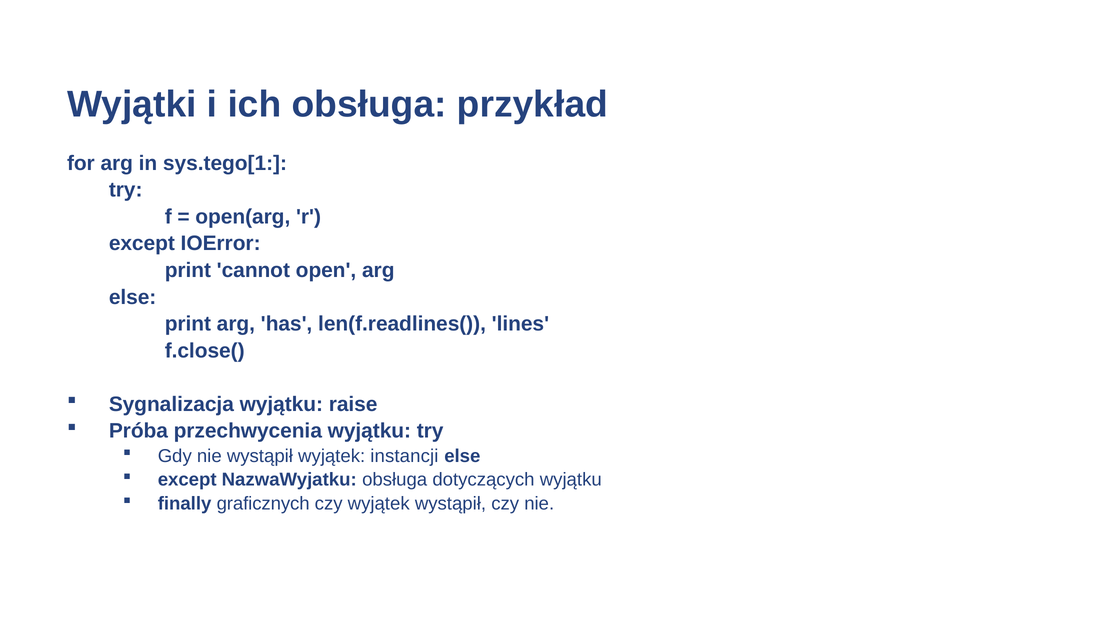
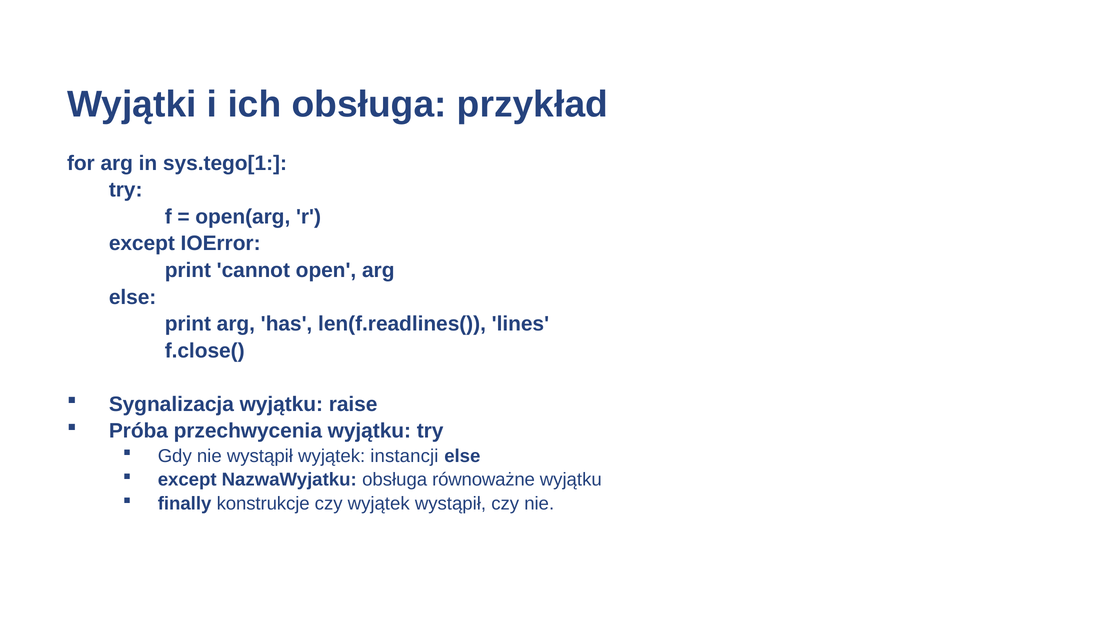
dotyczących: dotyczących -> równoważne
graficznych: graficznych -> konstrukcje
